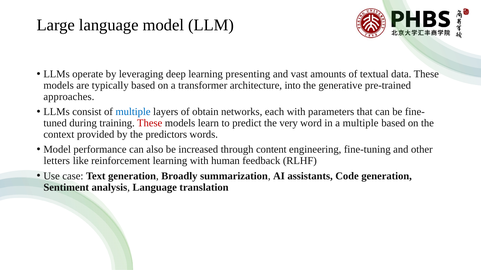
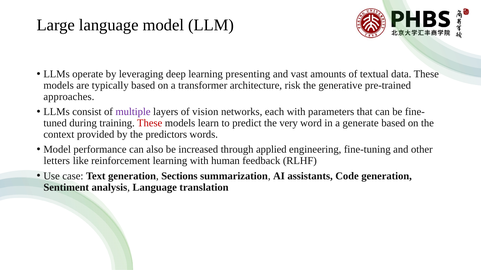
into: into -> risk
multiple at (133, 112) colour: blue -> purple
obtain: obtain -> vision
a multiple: multiple -> generate
content: content -> applied
Broadly: Broadly -> Sections
